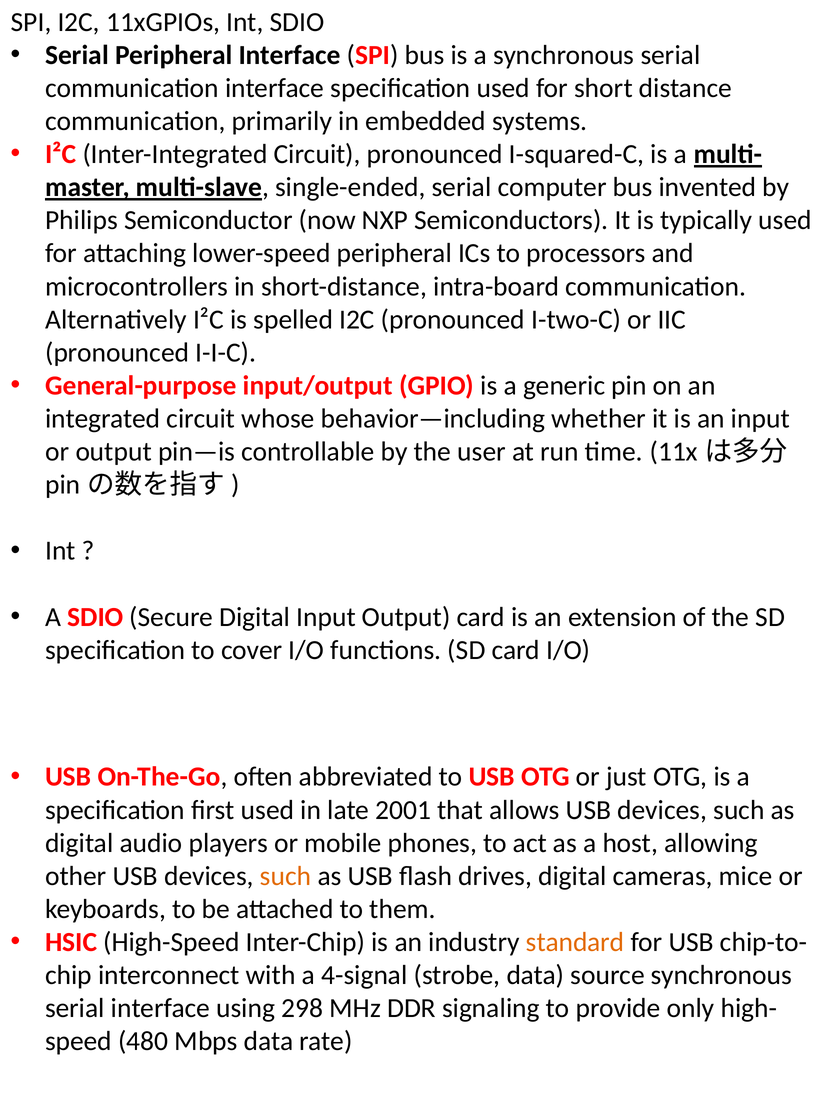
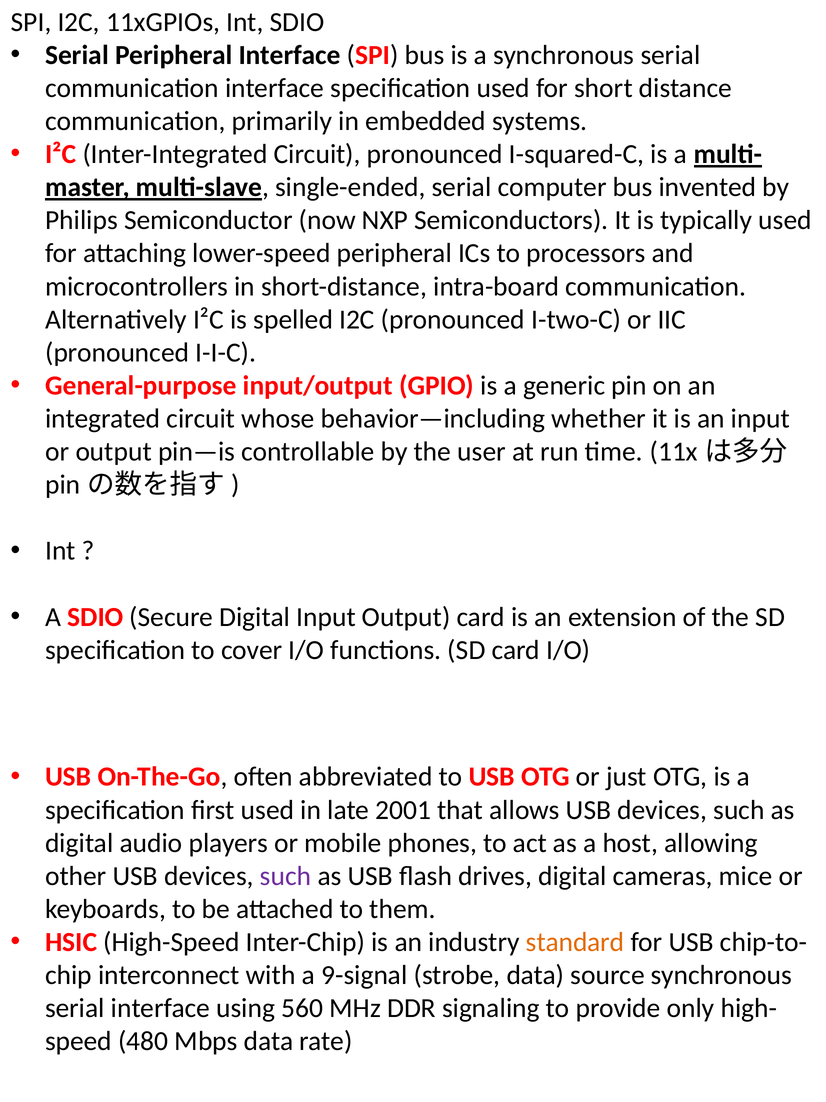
such at (286, 876) colour: orange -> purple
4-signal: 4-signal -> 9-signal
298: 298 -> 560
